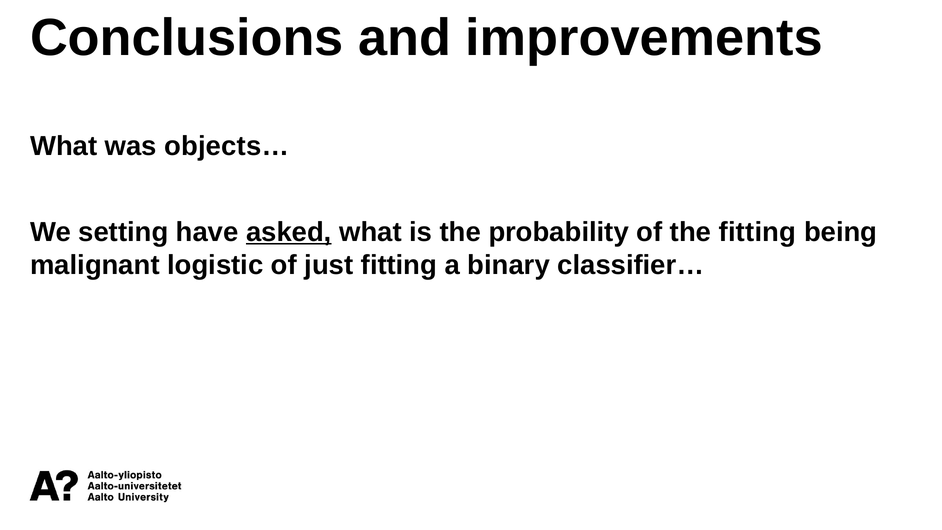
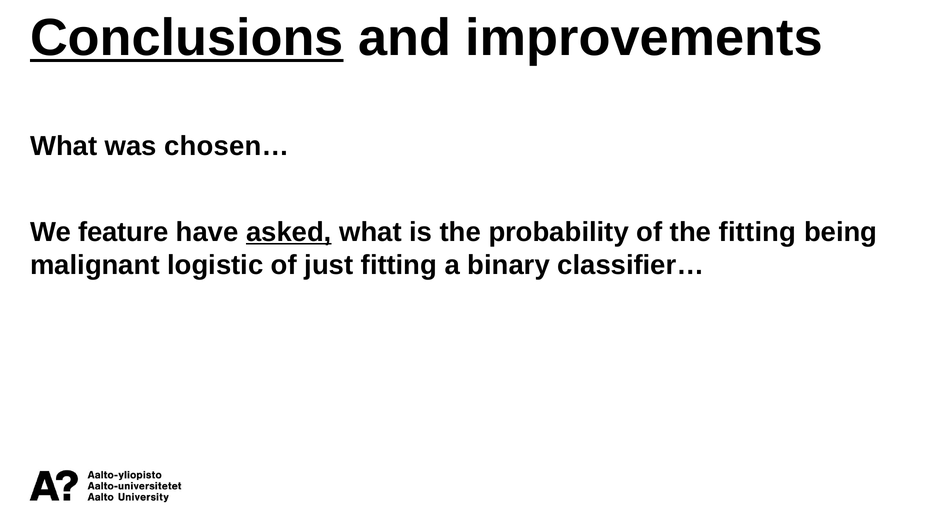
Conclusions underline: none -> present
objects…: objects… -> chosen…
setting: setting -> feature
